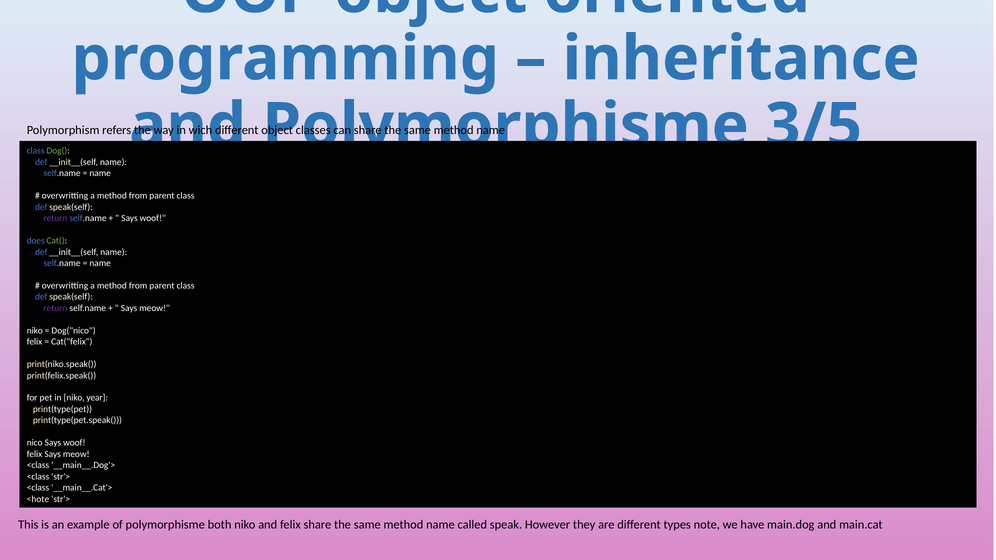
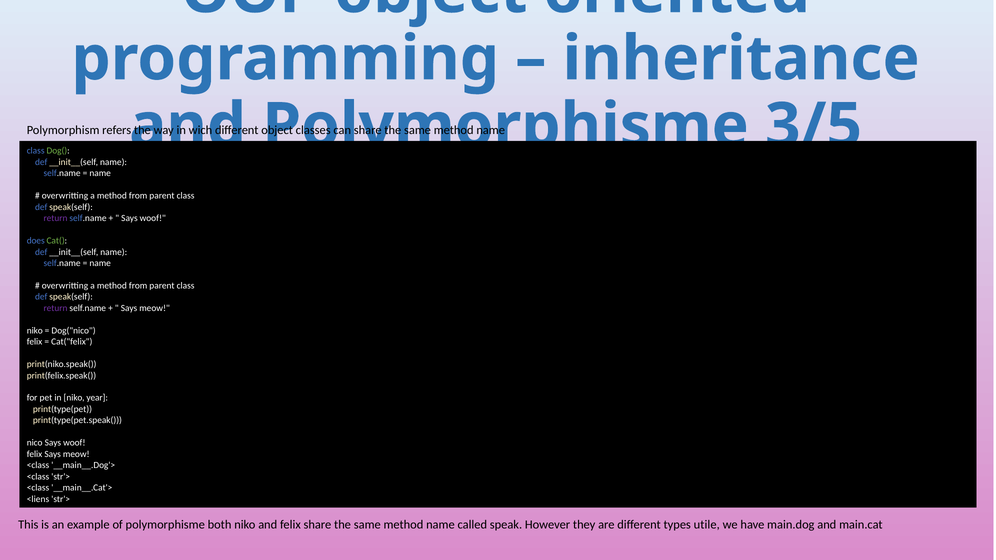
<hote: <hote -> <liens
note: note -> utile
